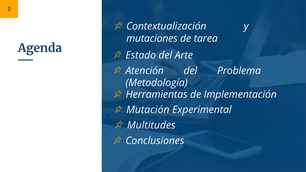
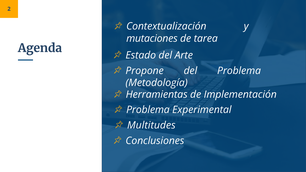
Atención: Atención -> Propone
Mutación at (148, 110): Mutación -> Problema
